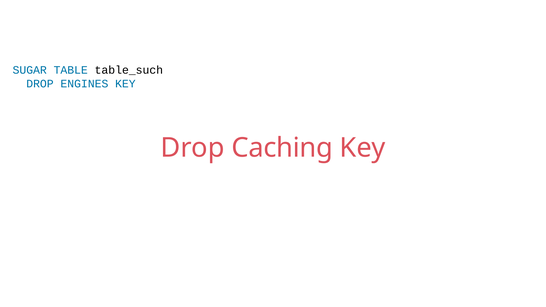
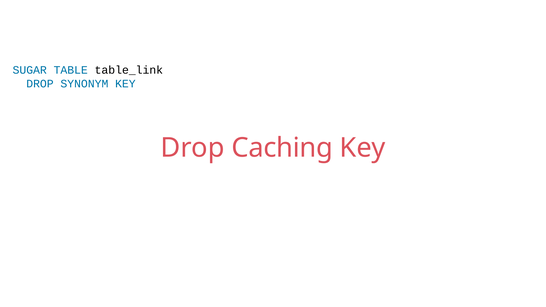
table_such: table_such -> table_link
ENGINES: ENGINES -> SYNONYM
